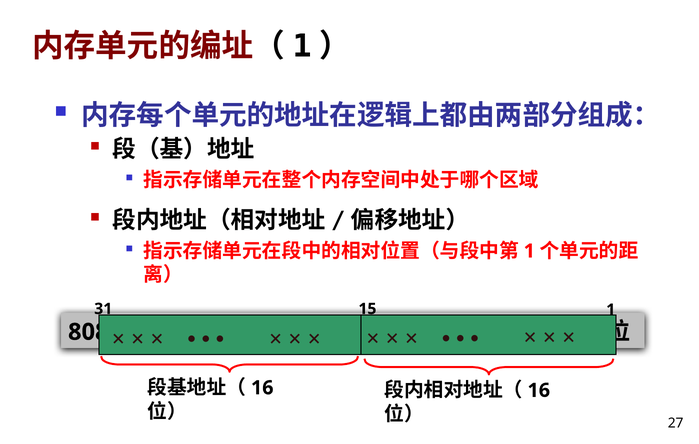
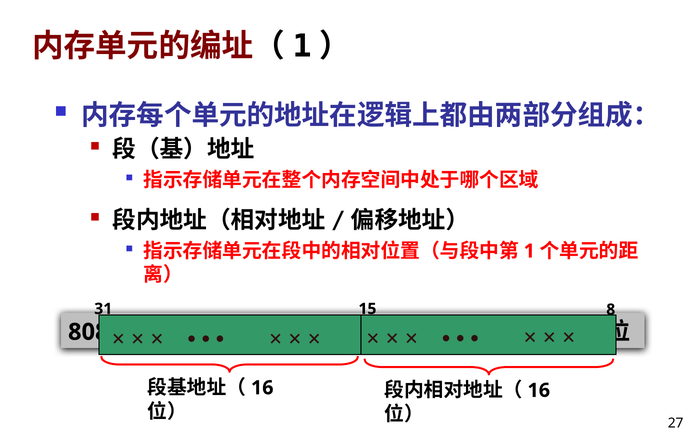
31 1: 1 -> 8
